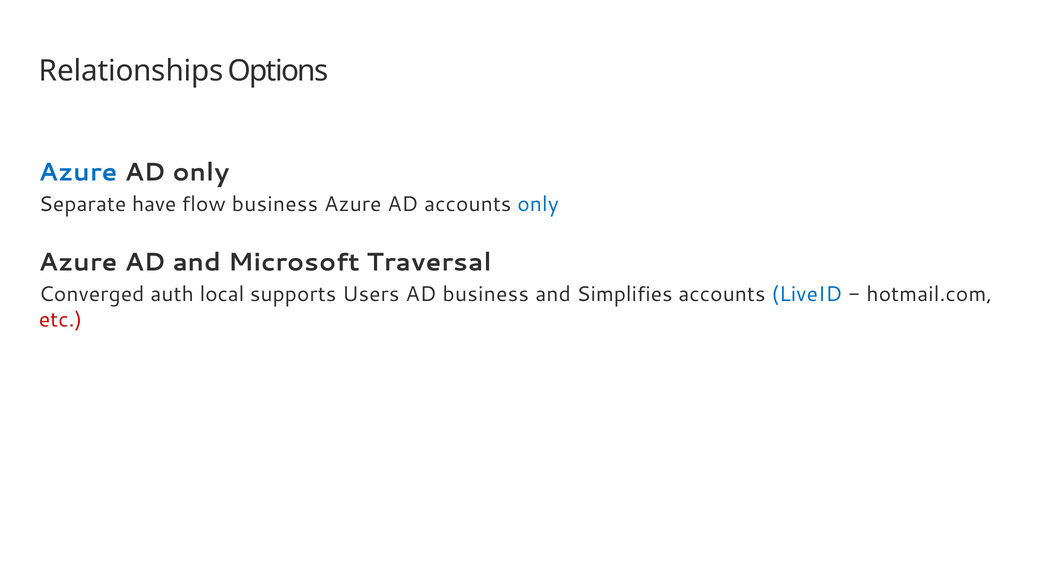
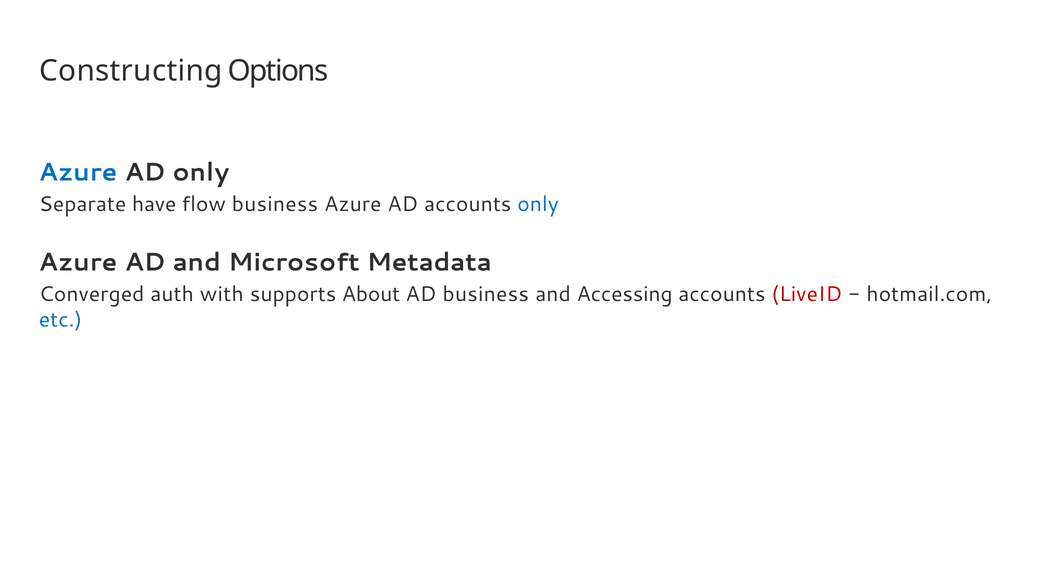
Relationships: Relationships -> Constructing
Traversal: Traversal -> Metadata
local: local -> with
Users: Users -> About
Simplifies: Simplifies -> Accessing
LiveID colour: blue -> red
etc colour: red -> blue
